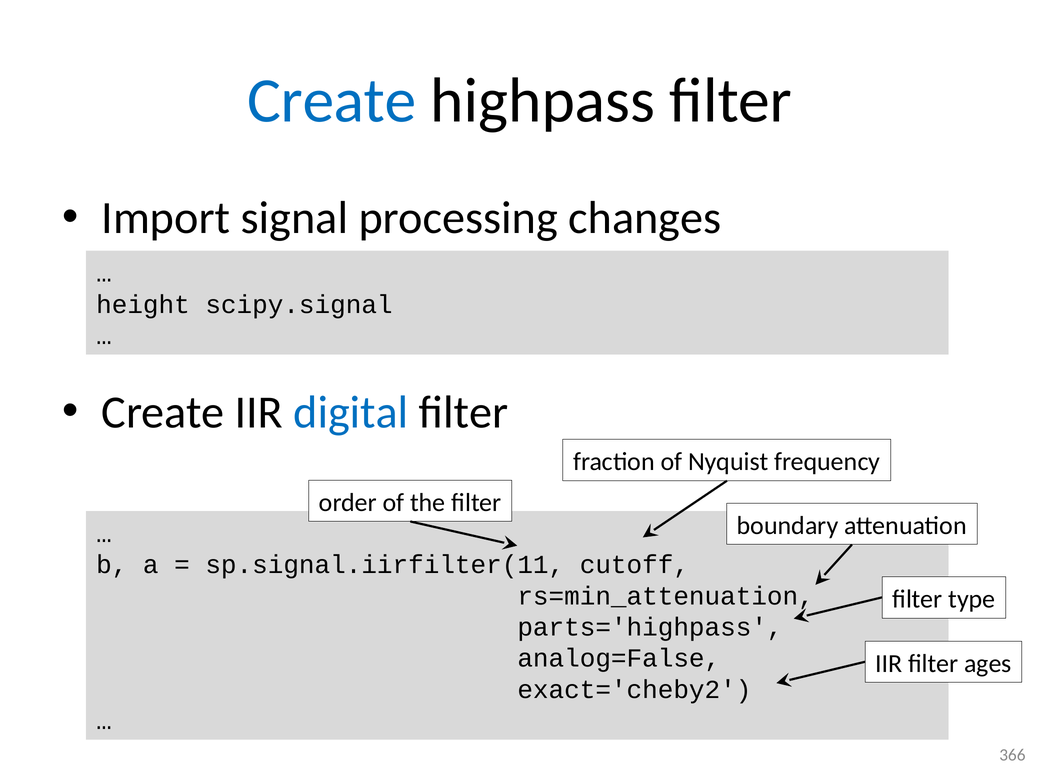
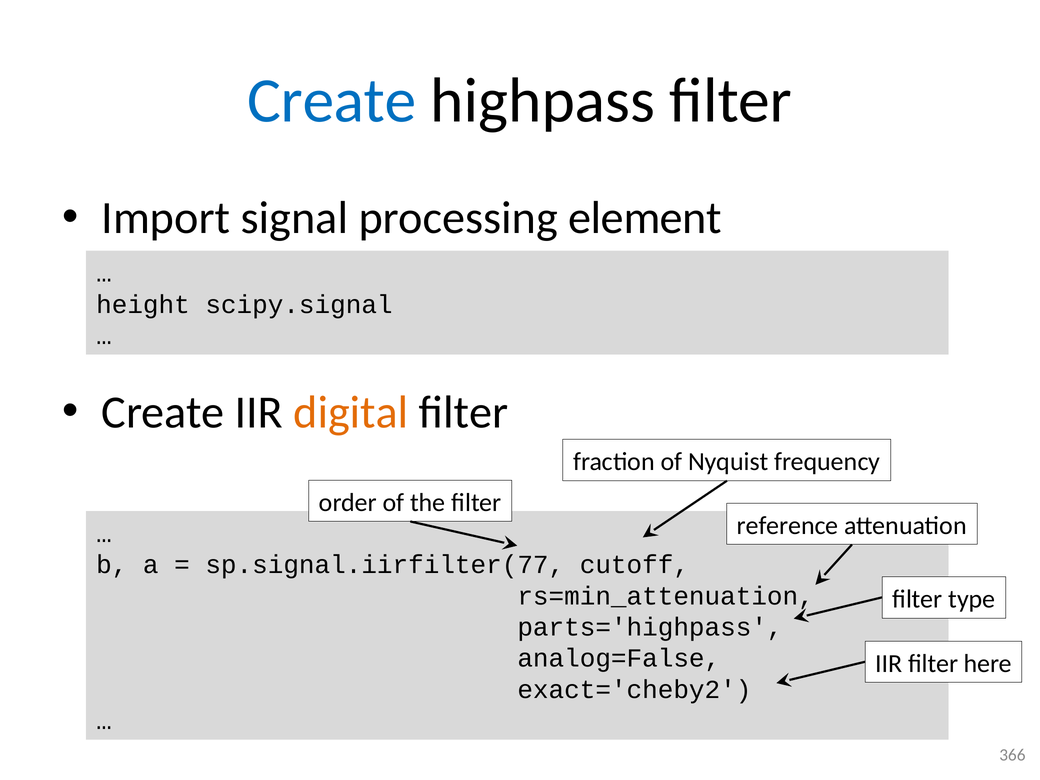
changes: changes -> element
digital colour: blue -> orange
boundary: boundary -> reference
sp.signal.iirfilter(11: sp.signal.iirfilter(11 -> sp.signal.iirfilter(77
ages: ages -> here
